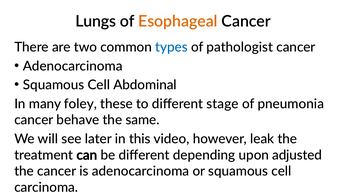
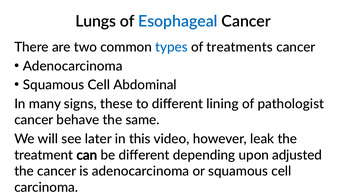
Esophageal colour: orange -> blue
pathologist: pathologist -> treatments
foley: foley -> signs
stage: stage -> lining
pneumonia: pneumonia -> pathologist
